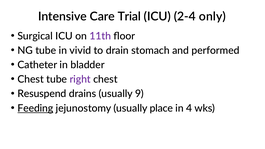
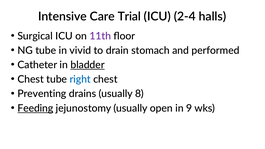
only: only -> halls
bladder underline: none -> present
right colour: purple -> blue
Resuspend: Resuspend -> Preventing
9: 9 -> 8
place: place -> open
4: 4 -> 9
